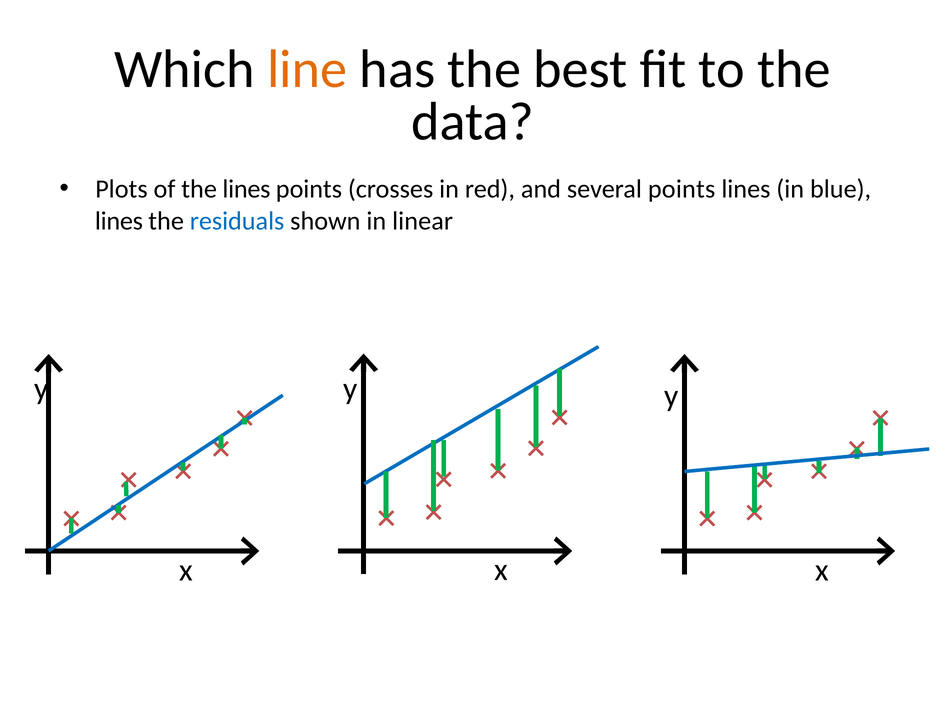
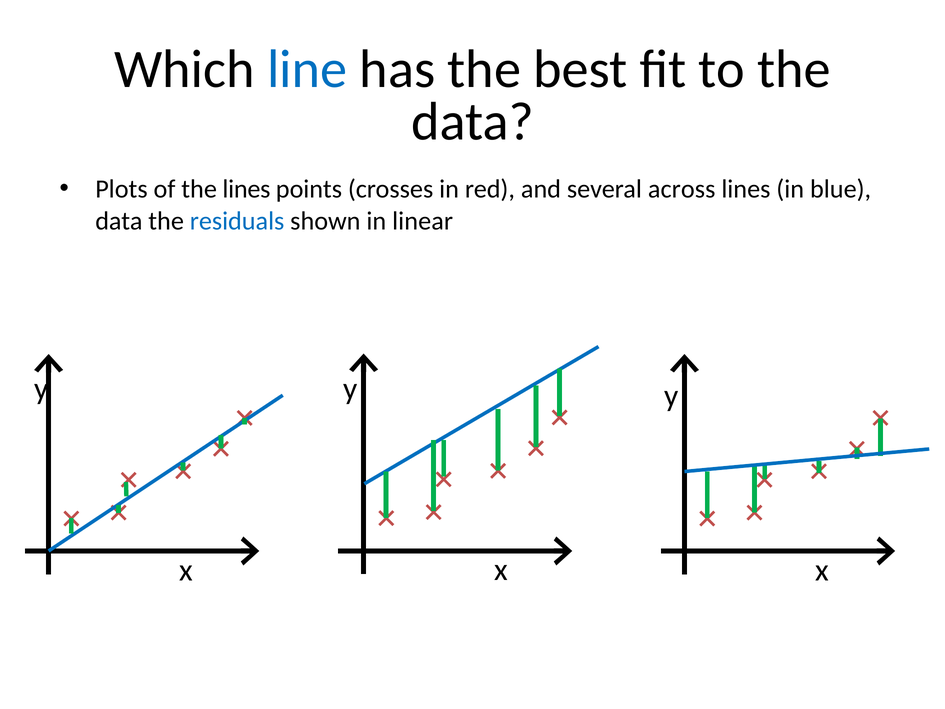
line colour: orange -> blue
several points: points -> across
lines at (119, 221): lines -> data
